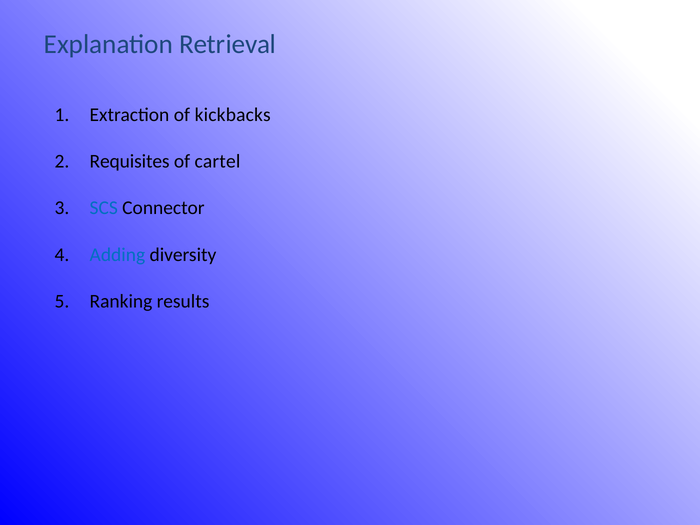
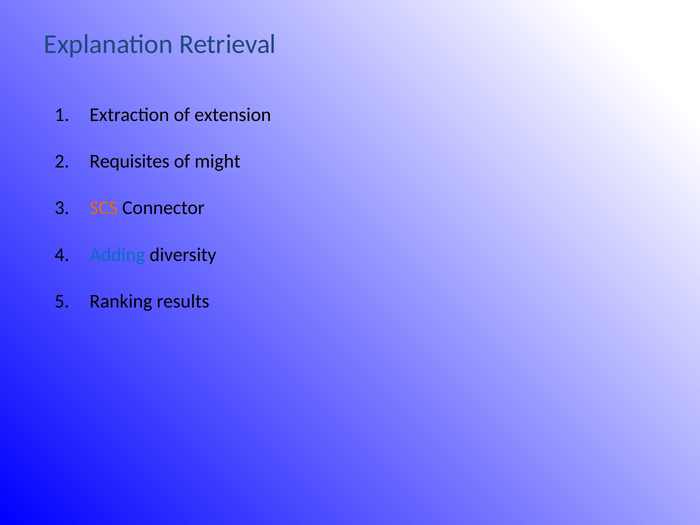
kickbacks: kickbacks -> extension
cartel: cartel -> might
SCS colour: blue -> orange
